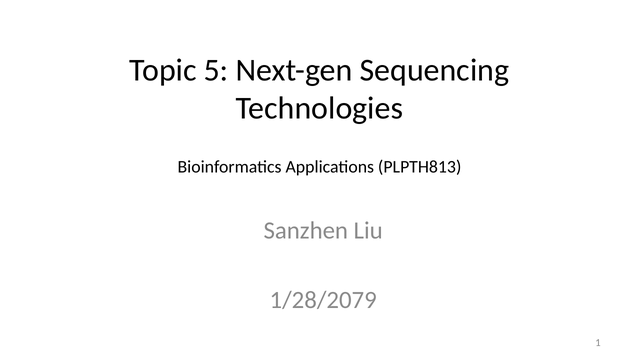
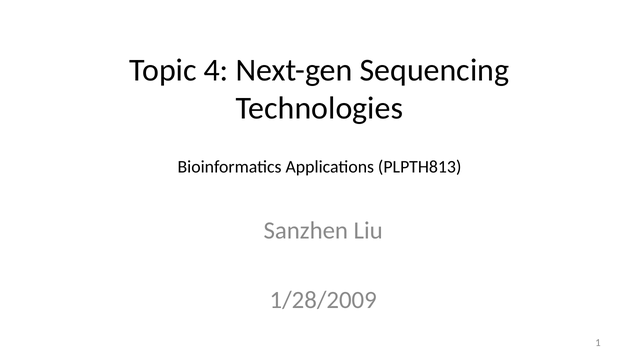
5: 5 -> 4
1/28/2079: 1/28/2079 -> 1/28/2009
